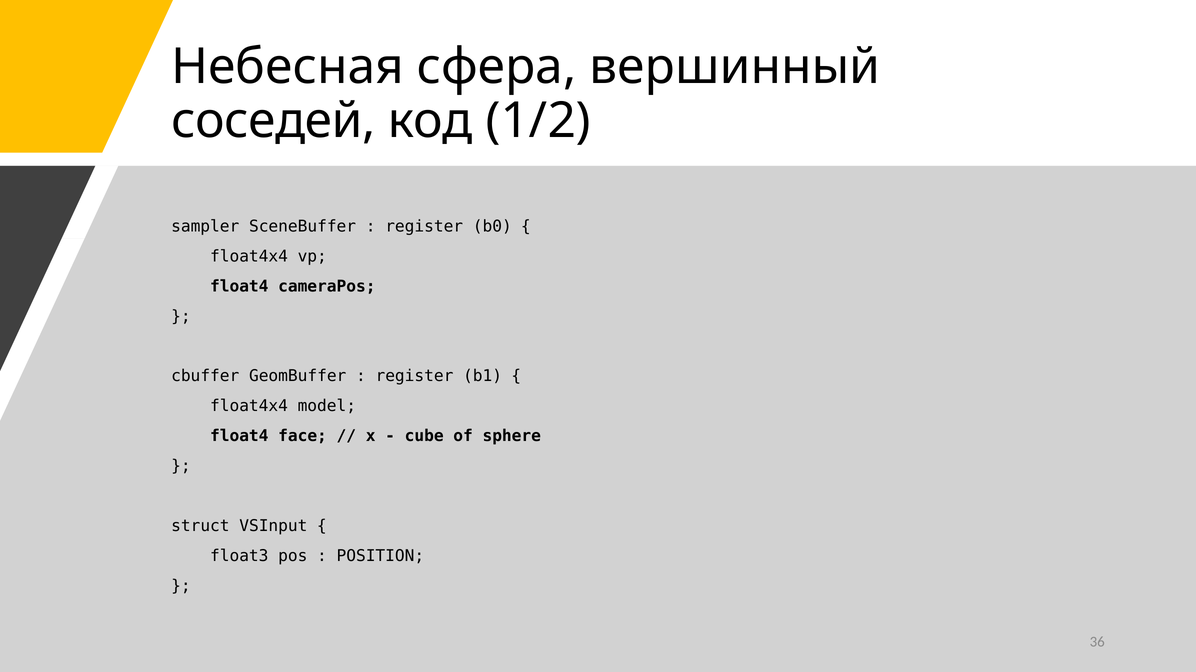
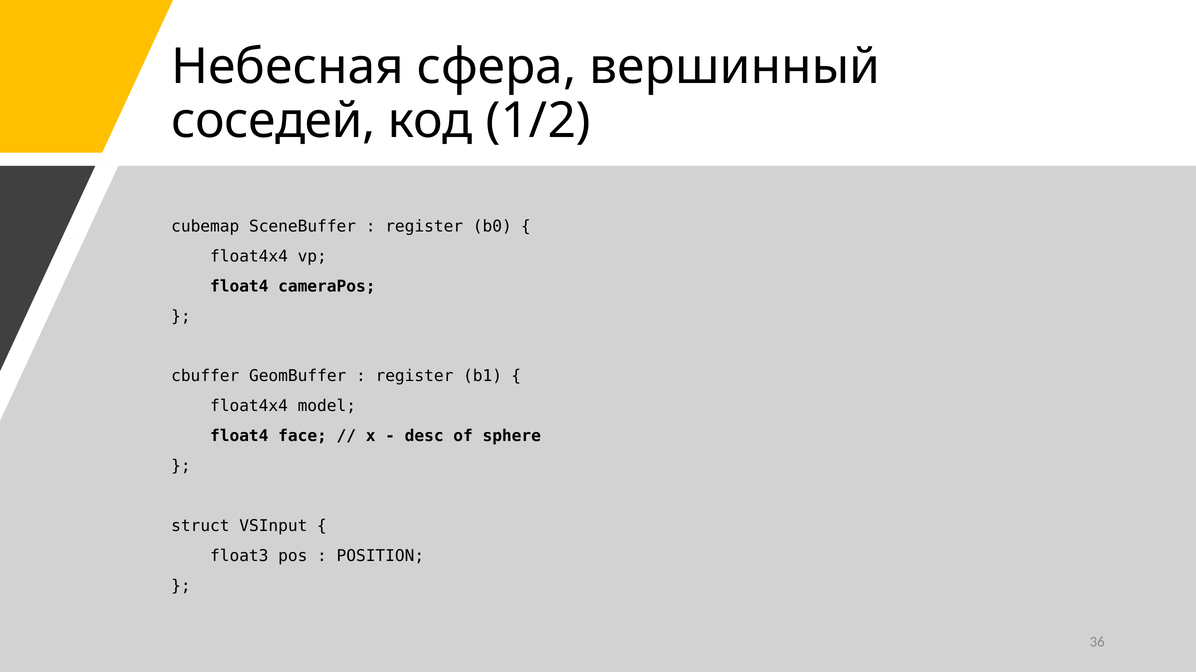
sampler: sampler -> cubemap
cube: cube -> desc
